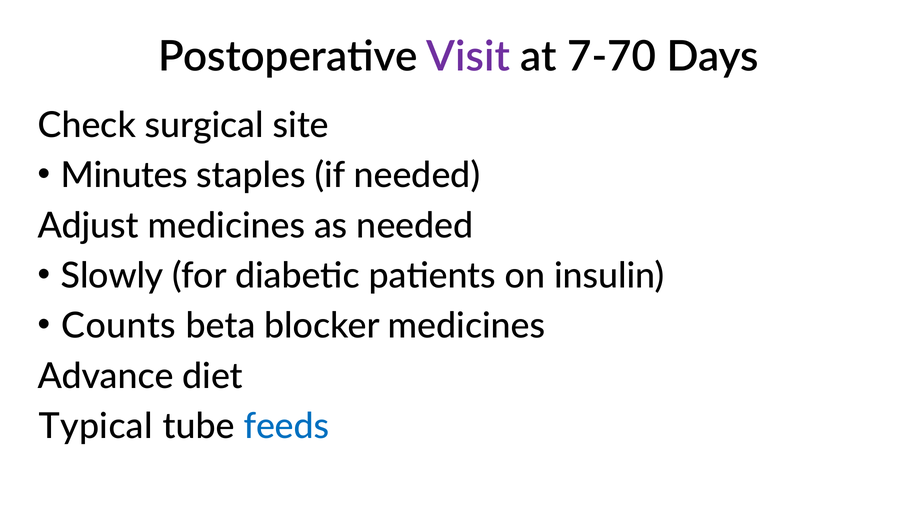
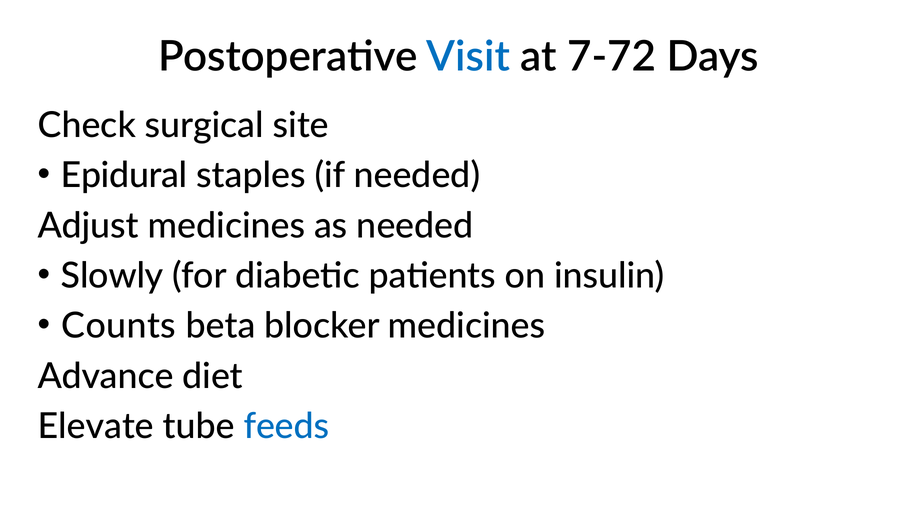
Visit colour: purple -> blue
7-70: 7-70 -> 7-72
Minutes: Minutes -> Epidural
Typical: Typical -> Elevate
